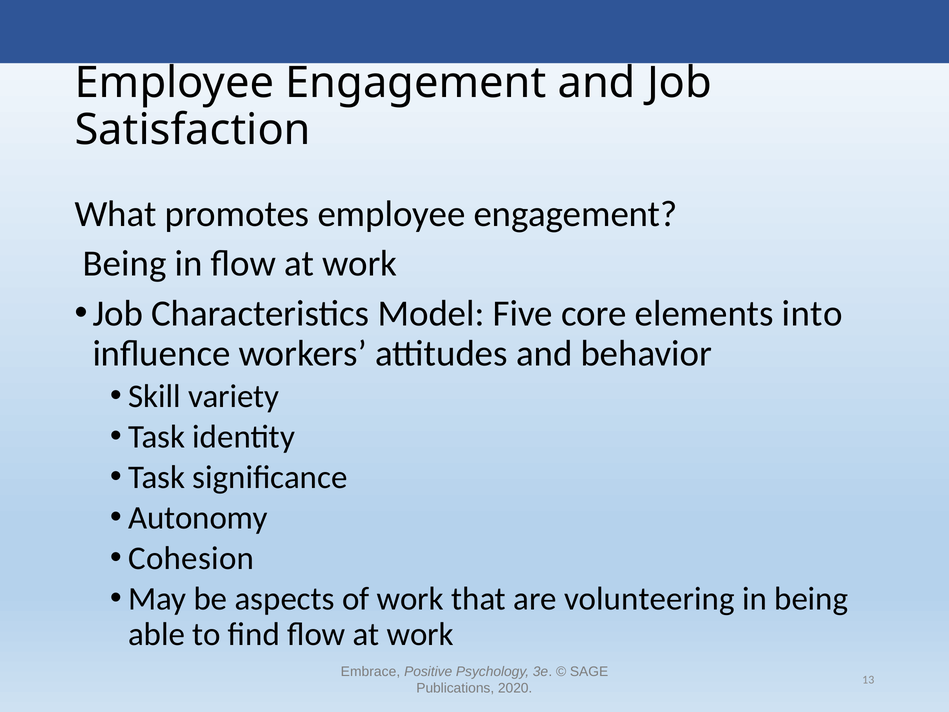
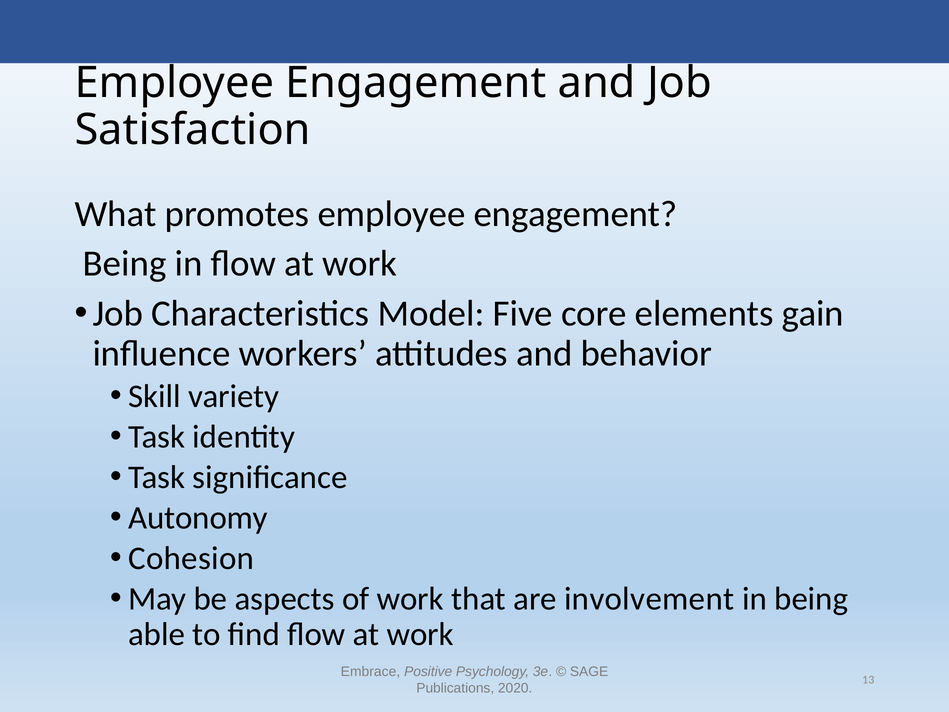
into: into -> gain
volunteering: volunteering -> involvement
